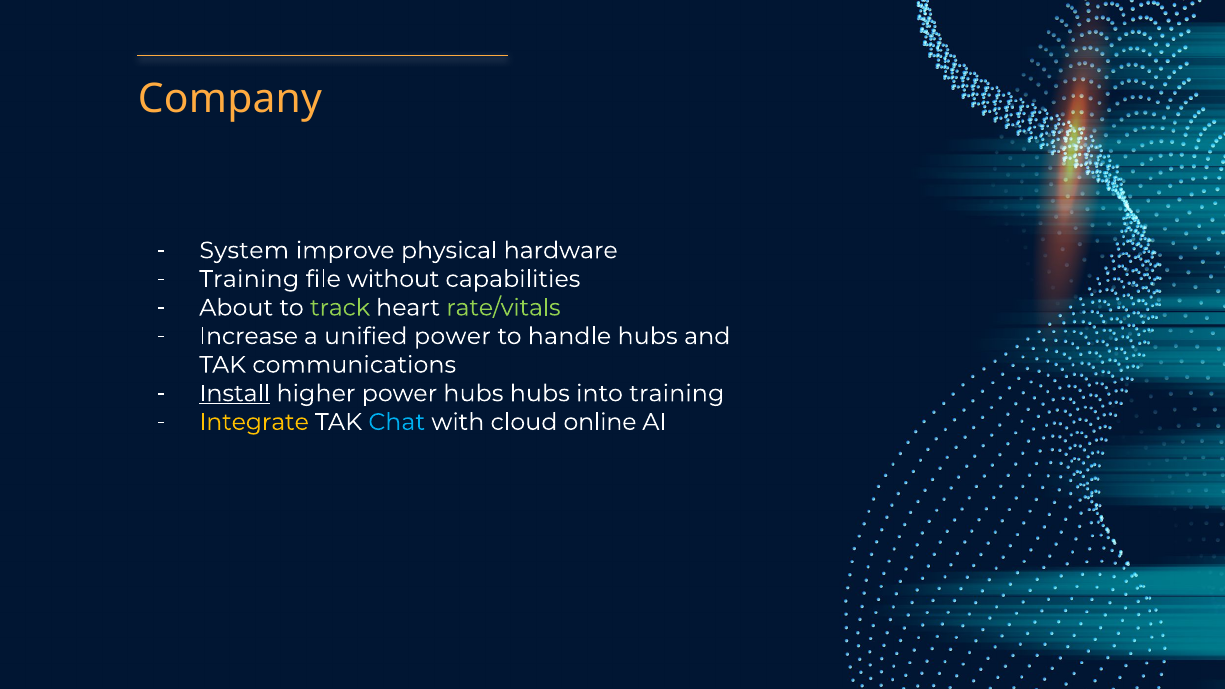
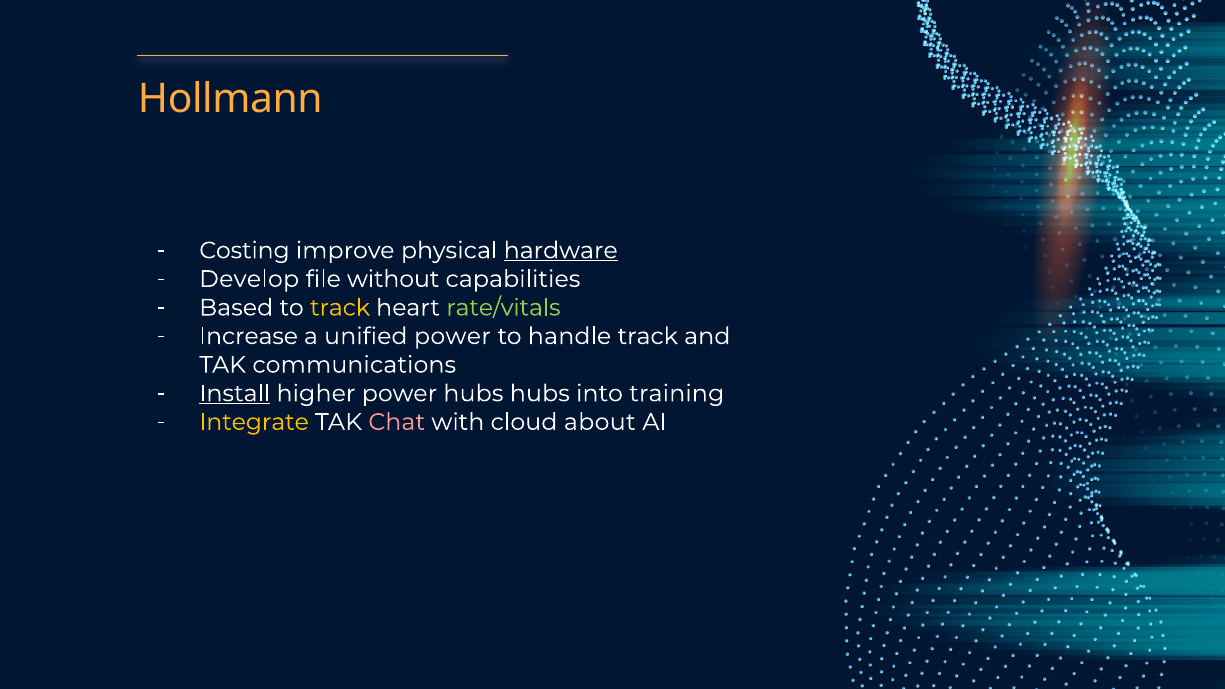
Company: Company -> Hollmann
System: System -> Costing
hardware underline: none -> present
Training at (249, 279): Training -> Develop
About: About -> Based
track at (340, 308) colour: light green -> yellow
handle hubs: hubs -> track
Chat colour: light blue -> pink
online: online -> about
